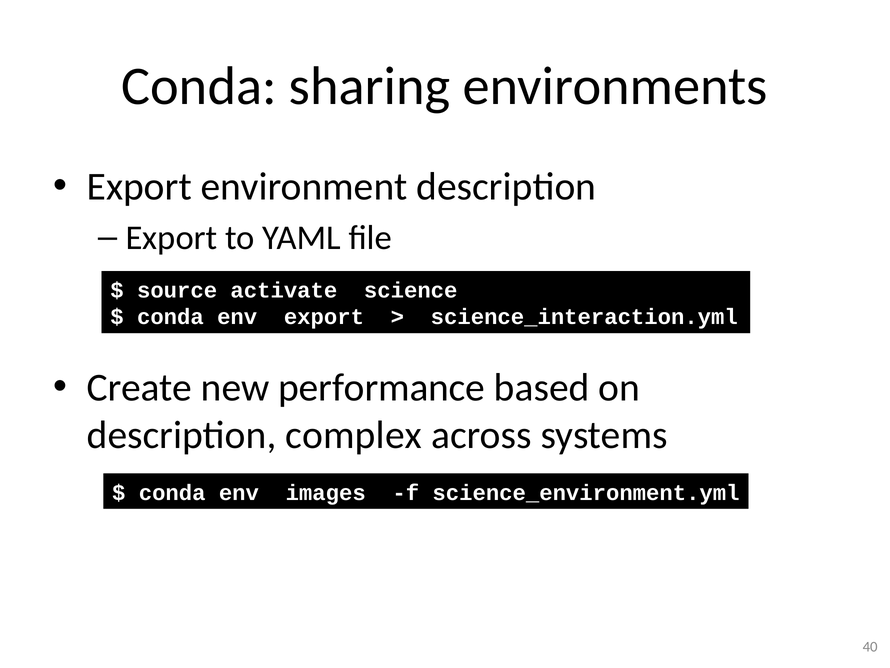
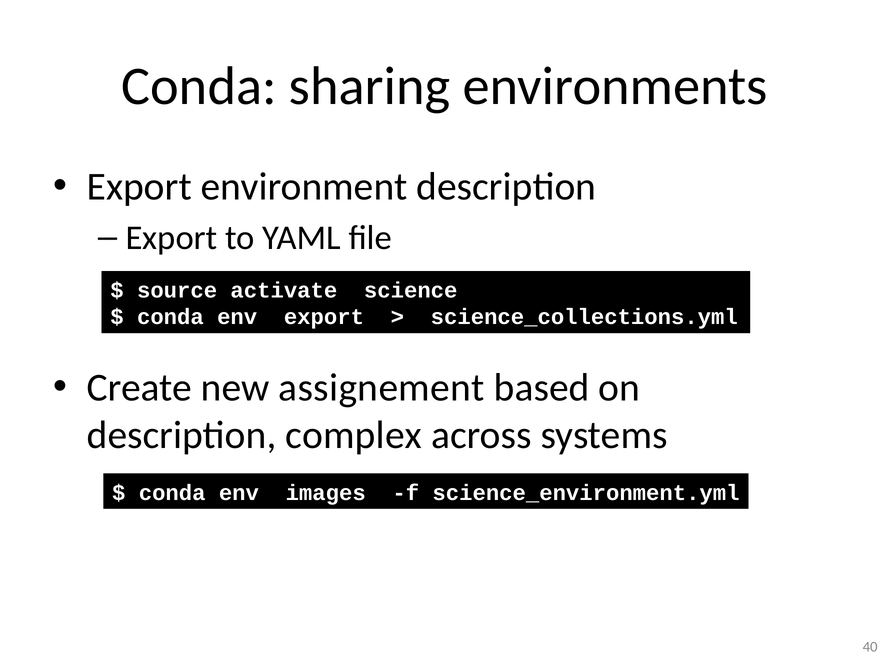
science_interaction.yml: science_interaction.yml -> science_collections.yml
performance: performance -> assignement
